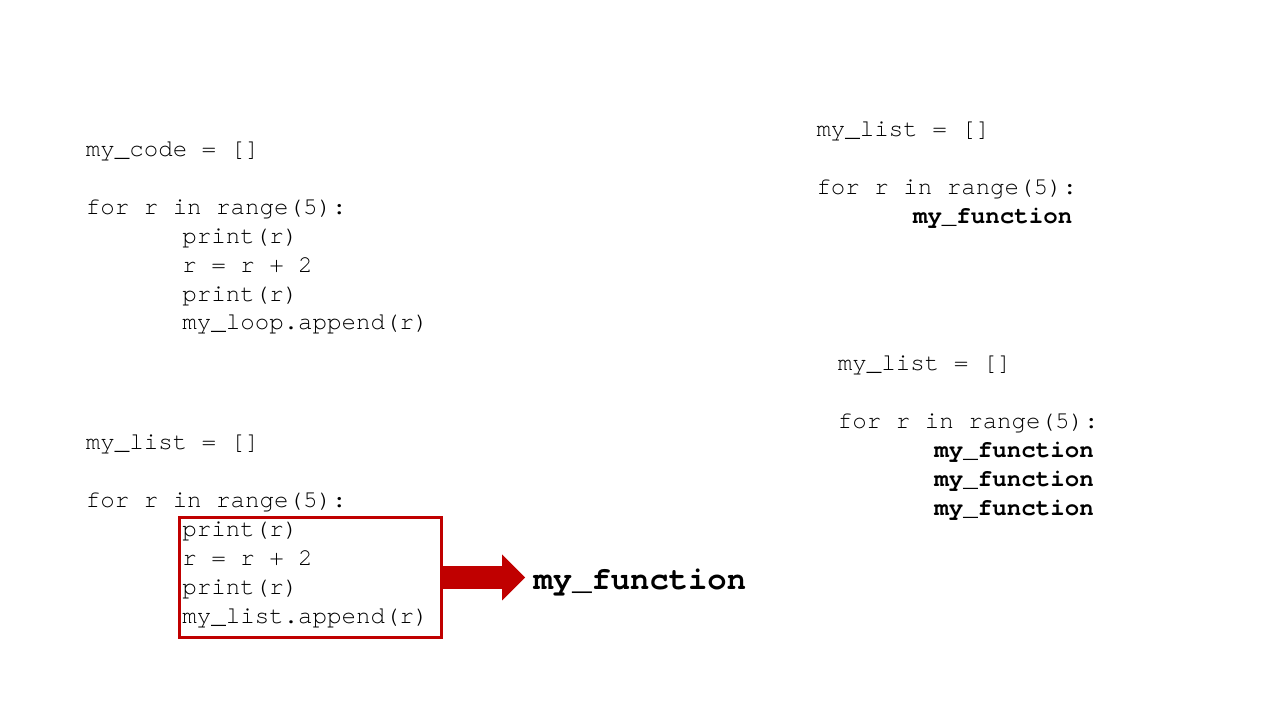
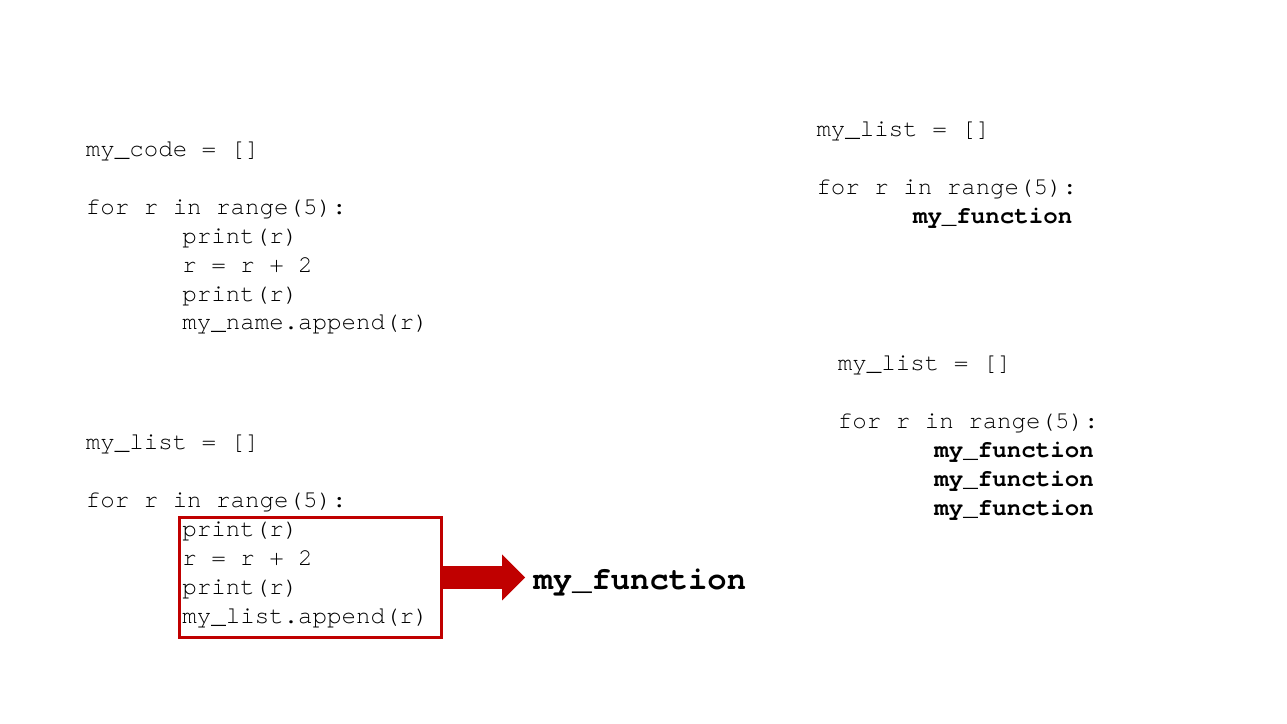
my_loop.append(r: my_loop.append(r -> my_name.append(r
